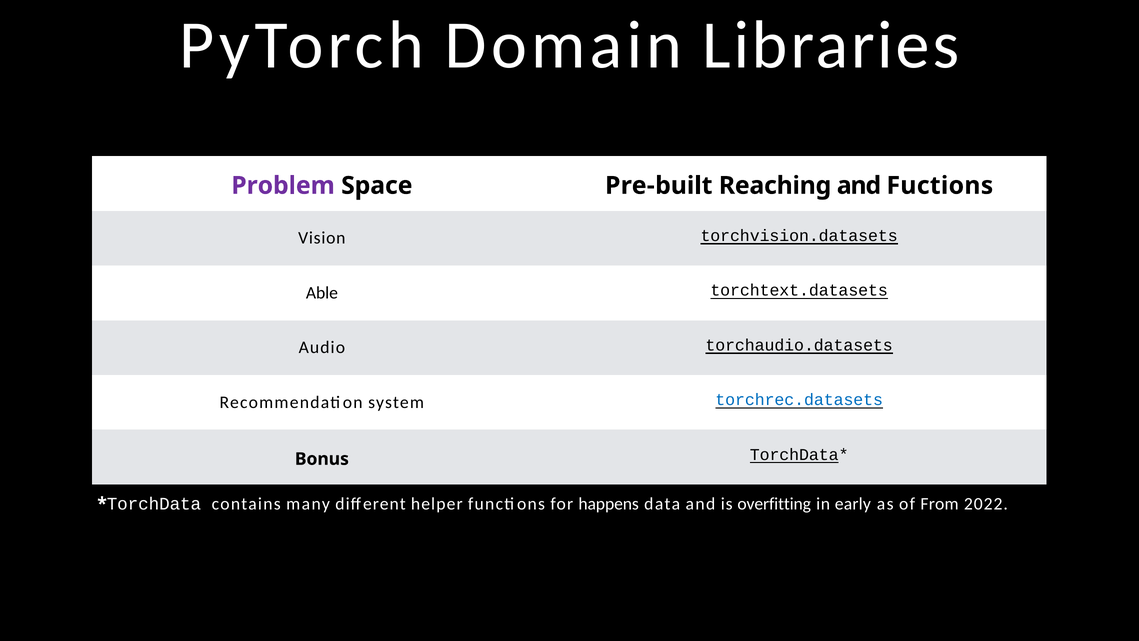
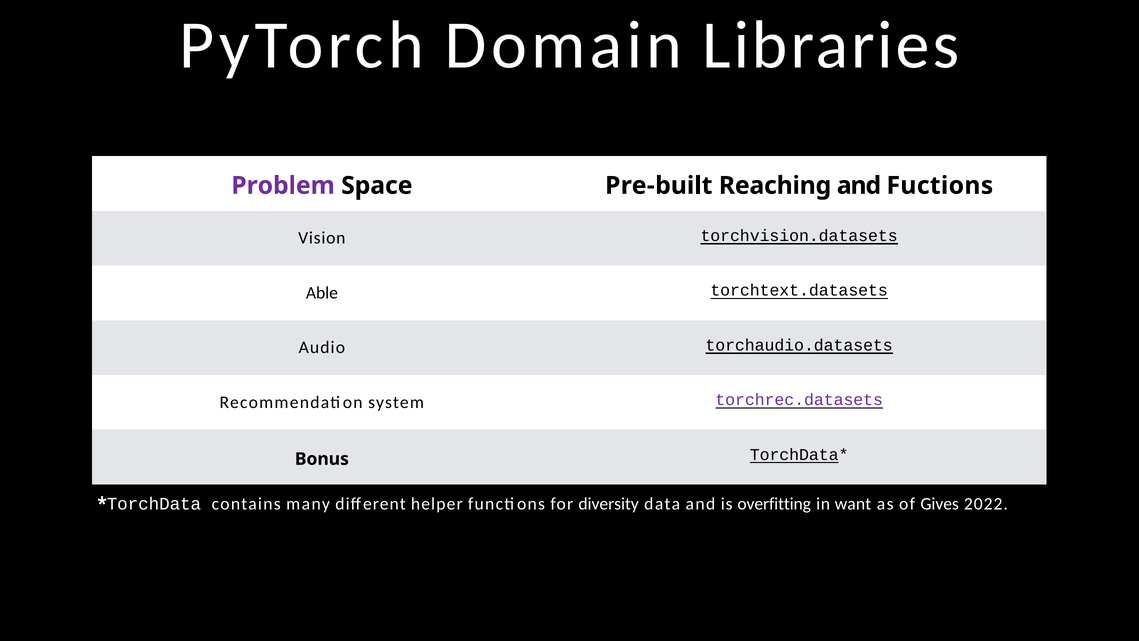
torchrec.datasets colour: blue -> purple
happens: happens -> diversity
early: early -> want
From: From -> Gives
